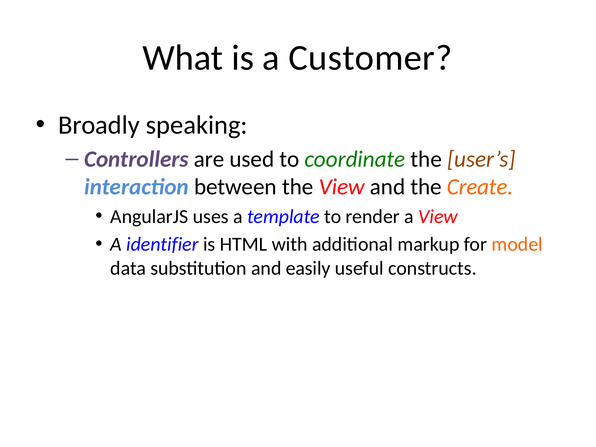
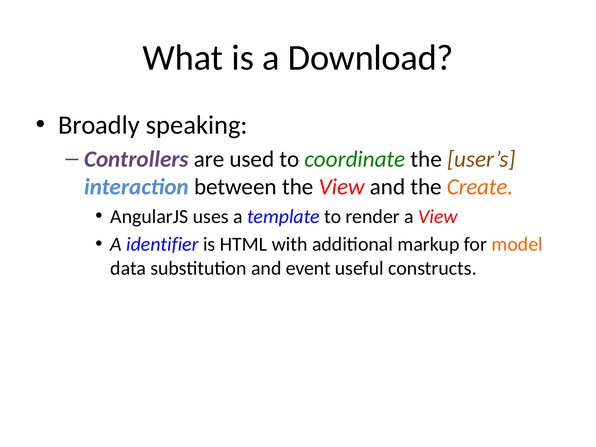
Customer: Customer -> Download
easily: easily -> event
